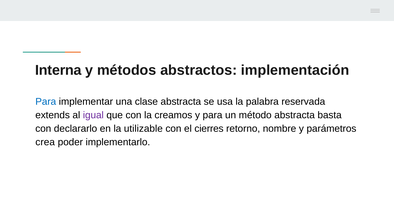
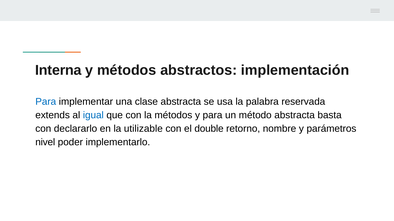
igual colour: purple -> blue
la creamos: creamos -> métodos
cierres: cierres -> double
crea: crea -> nivel
